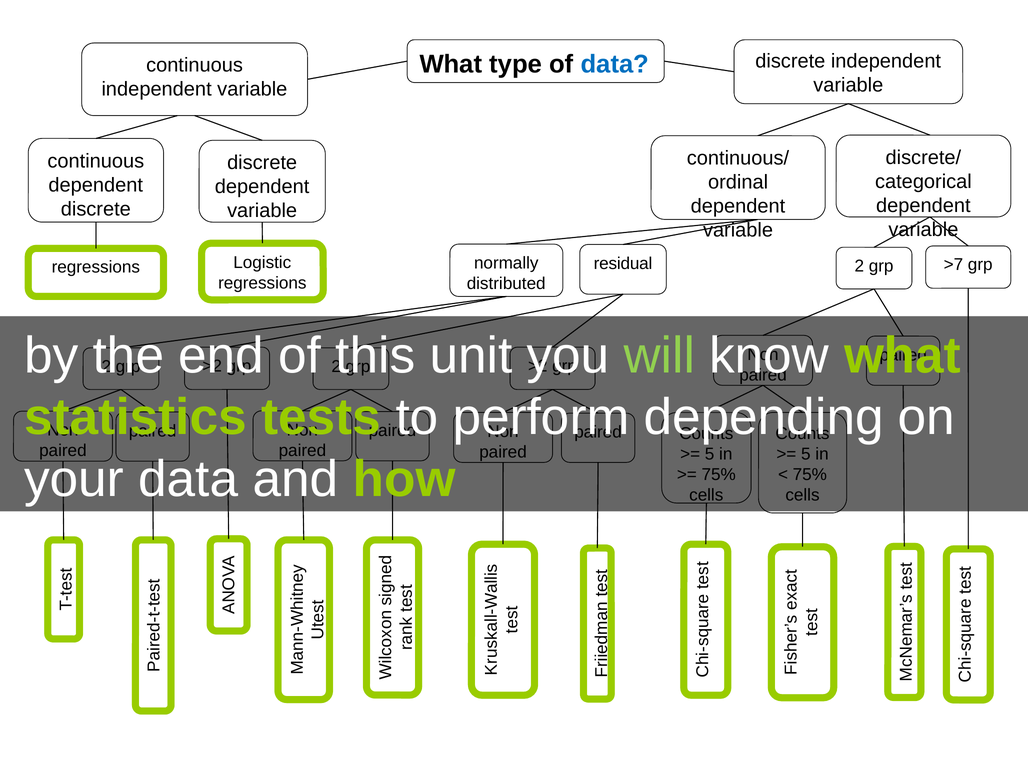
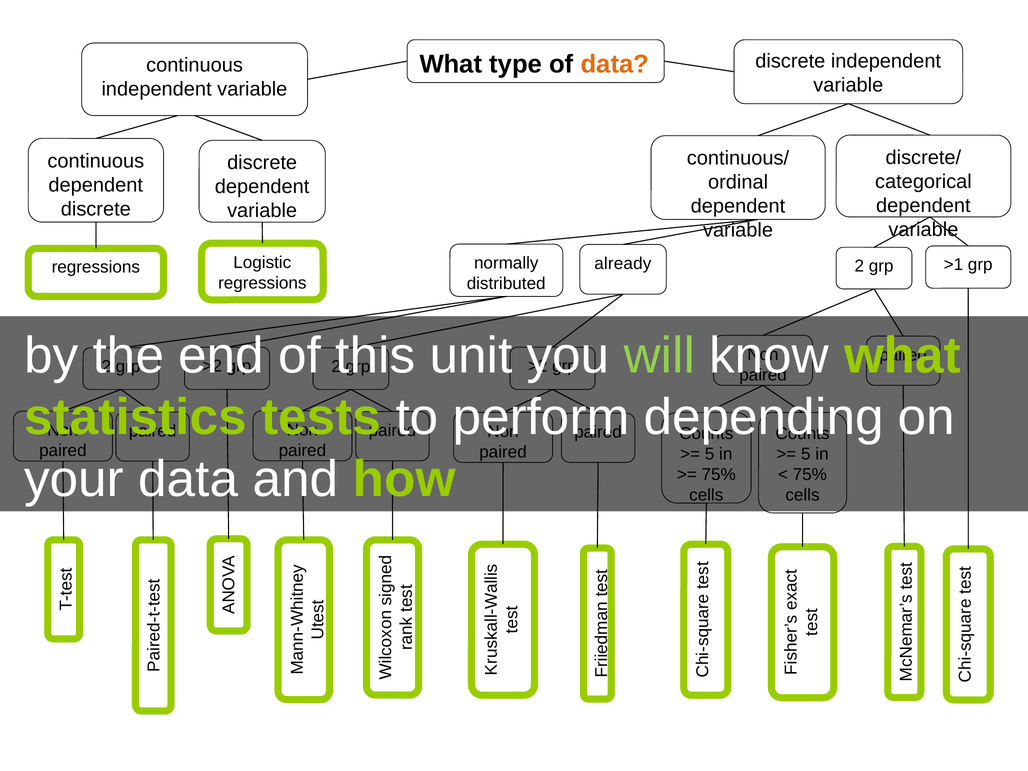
data at (615, 64) colour: blue -> orange
residual: residual -> already
>7: >7 -> >1
